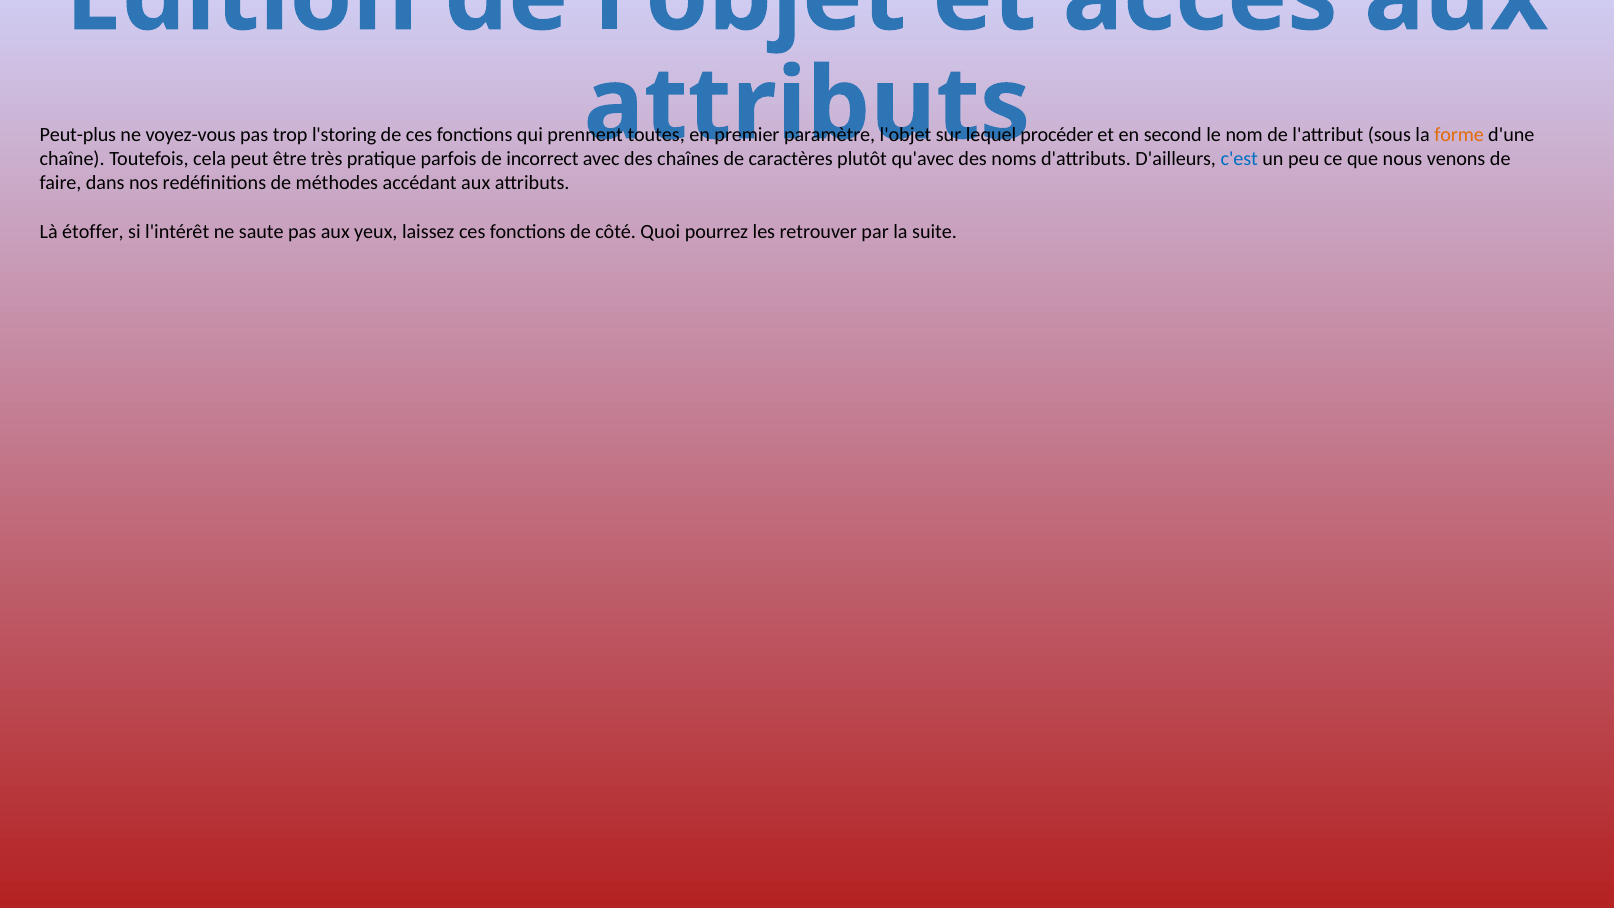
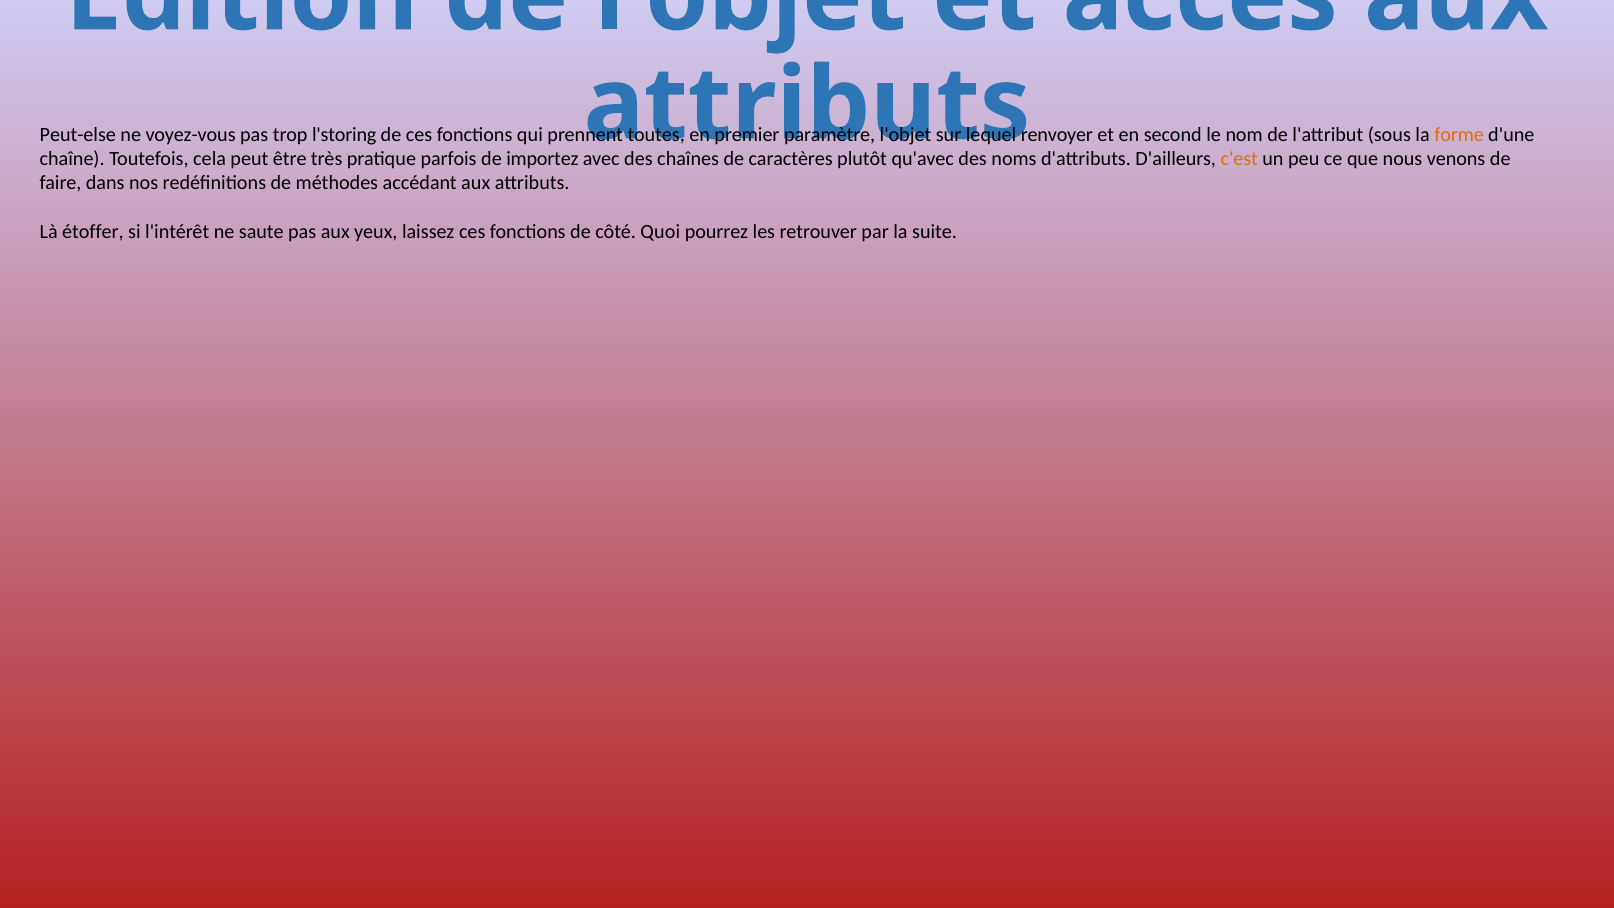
Peut-plus: Peut-plus -> Peut-else
procéder: procéder -> renvoyer
incorrect: incorrect -> importez
c'est colour: blue -> orange
